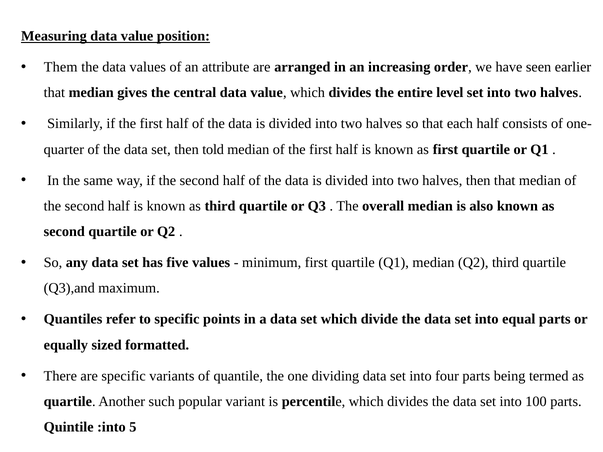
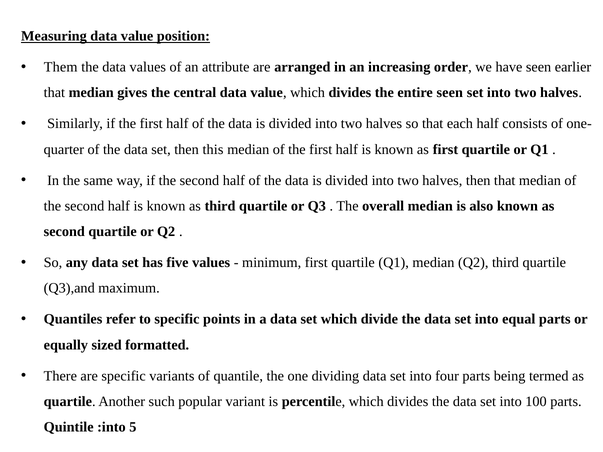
entire level: level -> seen
told: told -> this
